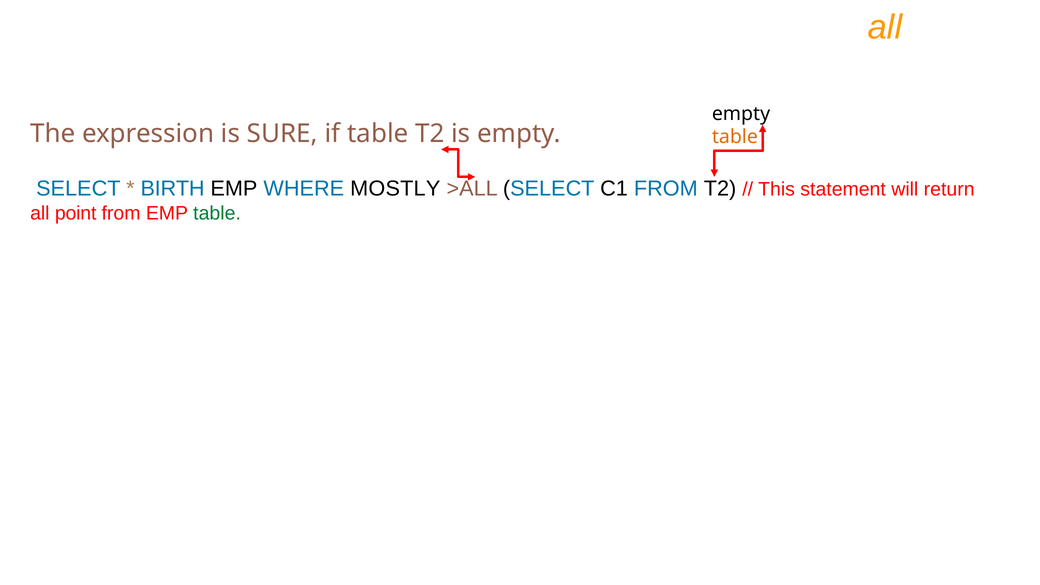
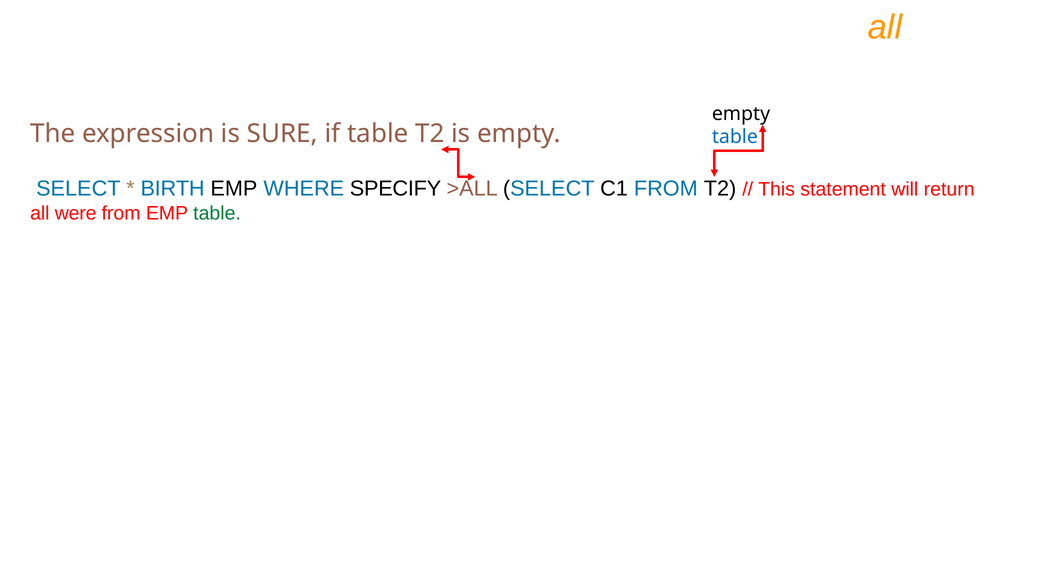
table at (735, 137) colour: orange -> blue
MOSTLY: MOSTLY -> SPECIFY
point: point -> were
